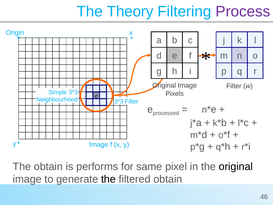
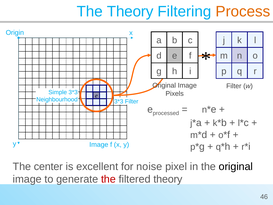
Process colour: purple -> orange
The obtain: obtain -> center
performs: performs -> excellent
same: same -> noise
the at (108, 179) colour: black -> red
filtered obtain: obtain -> theory
